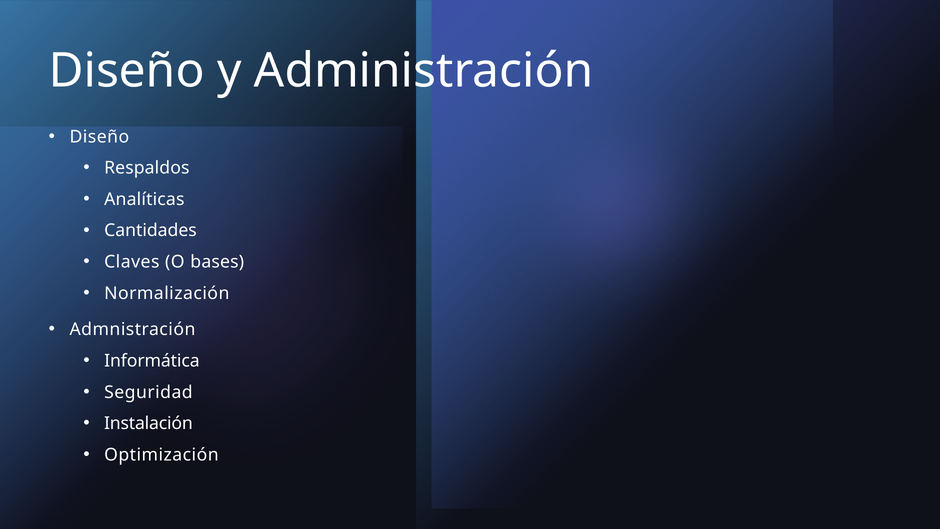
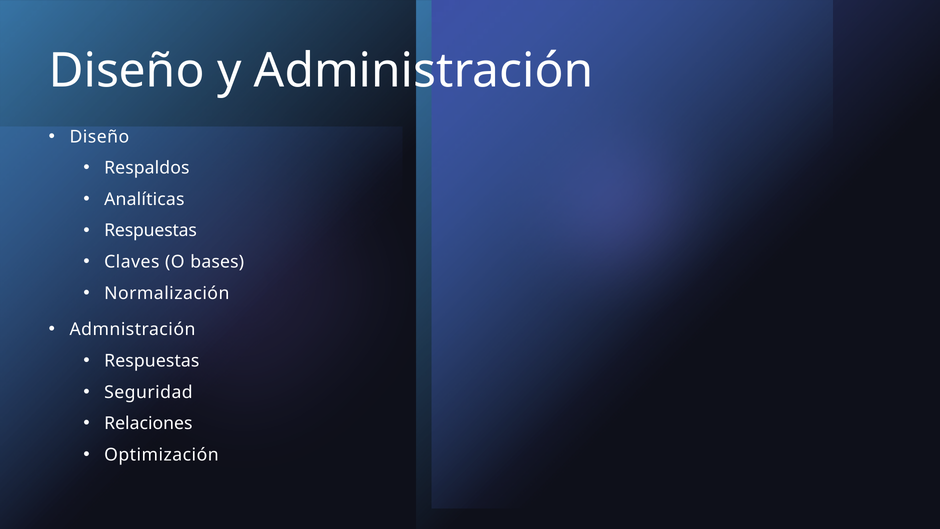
Cantidades at (150, 231): Cantidades -> Respuestas
Informática at (152, 361): Informática -> Respuestas
Instalación: Instalación -> Relaciones
